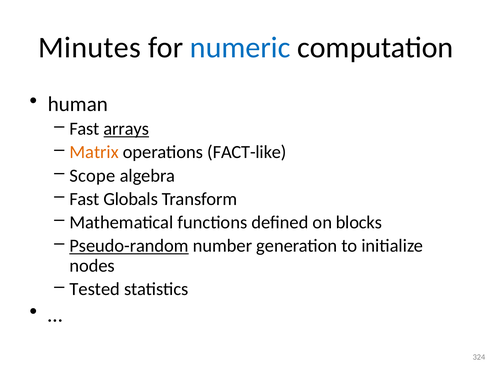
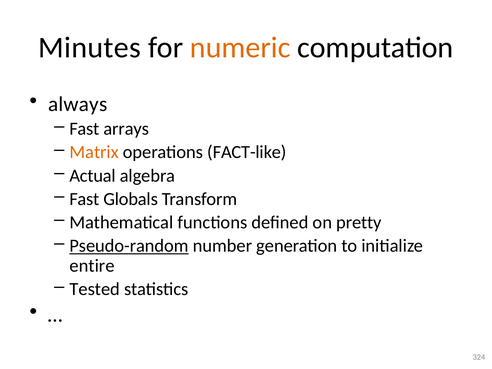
numeric colour: blue -> orange
human: human -> always
arrays underline: present -> none
Scope: Scope -> Actual
blocks: blocks -> pretty
nodes: nodes -> entire
